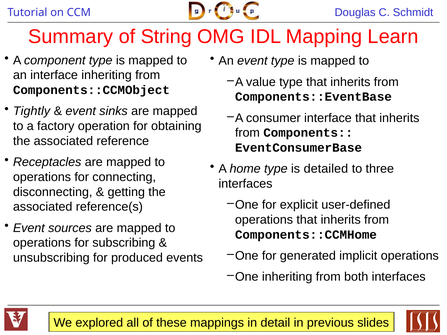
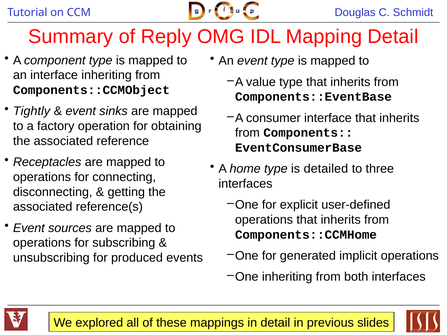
String: String -> Reply
Mapping Learn: Learn -> Detail
